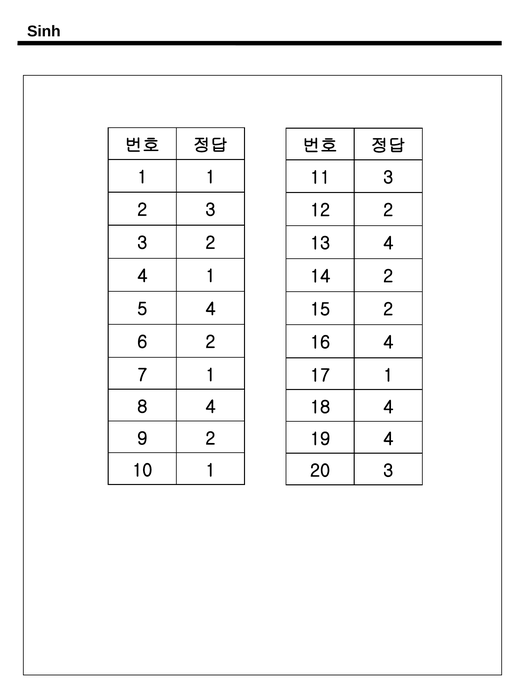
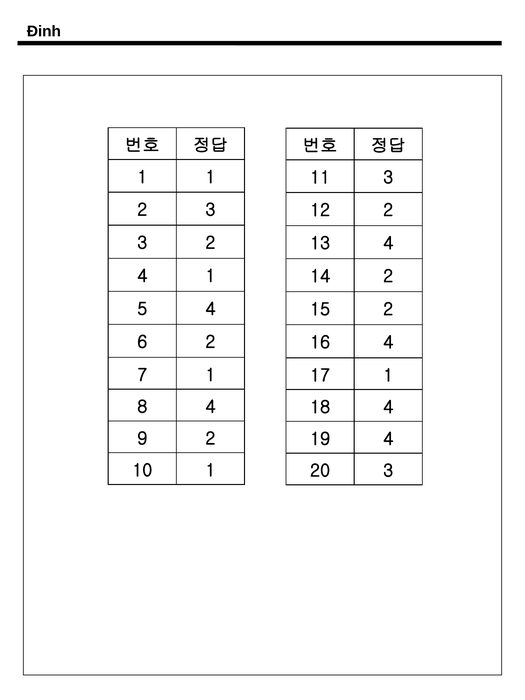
Sinh: Sinh -> Đinh
